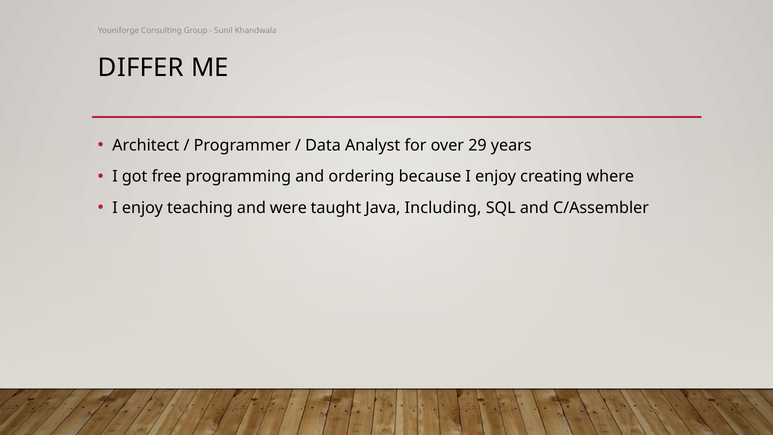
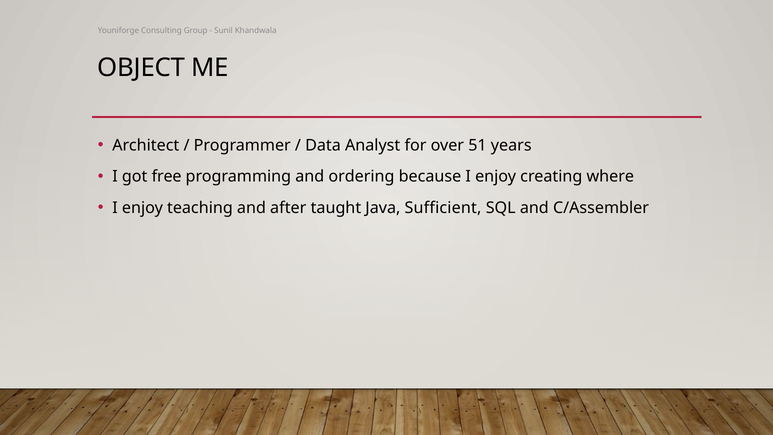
DIFFER: DIFFER -> OBJECT
29: 29 -> 51
were: were -> after
Including: Including -> Sufficient
